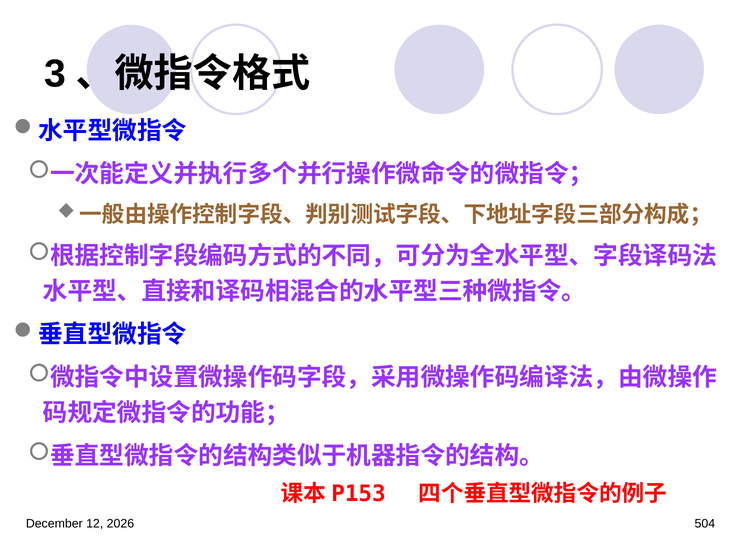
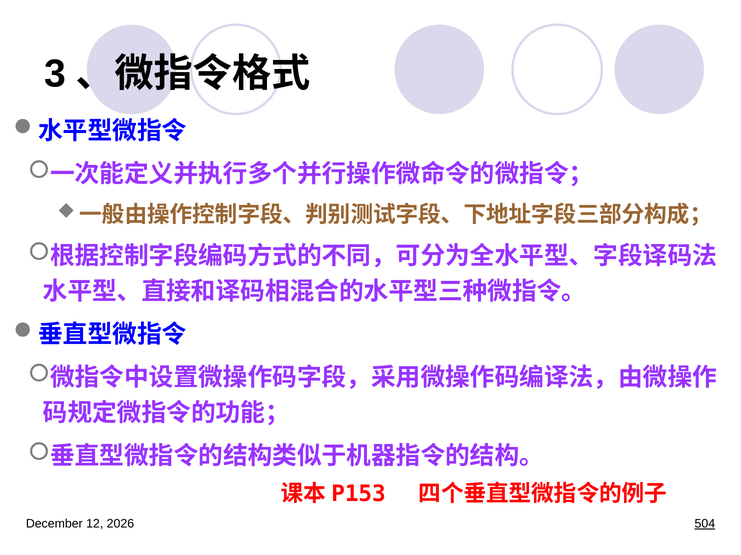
504 underline: none -> present
